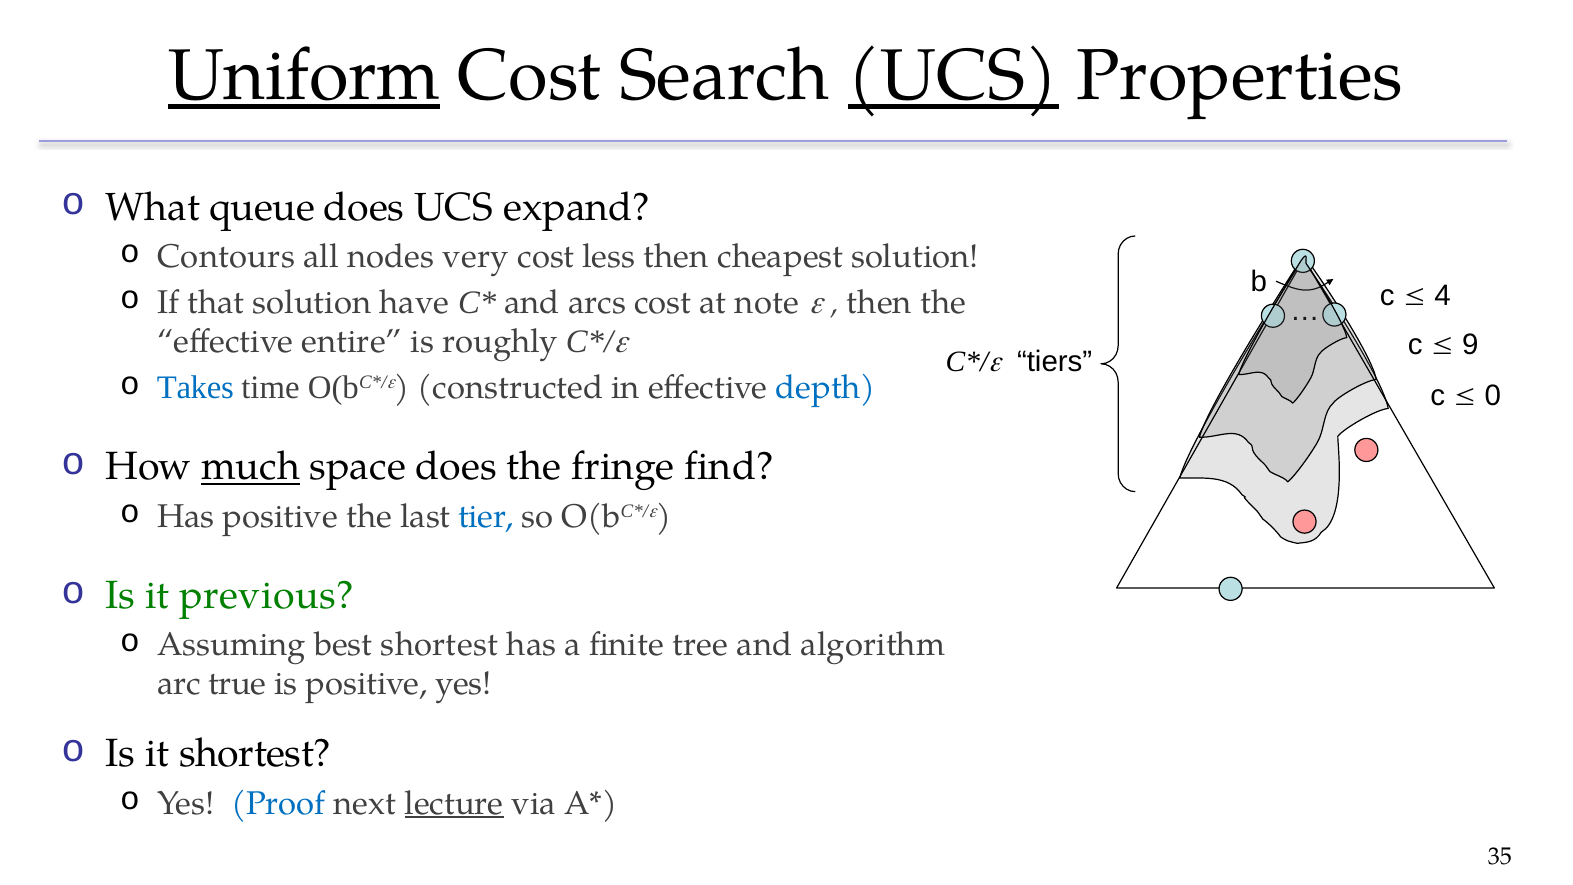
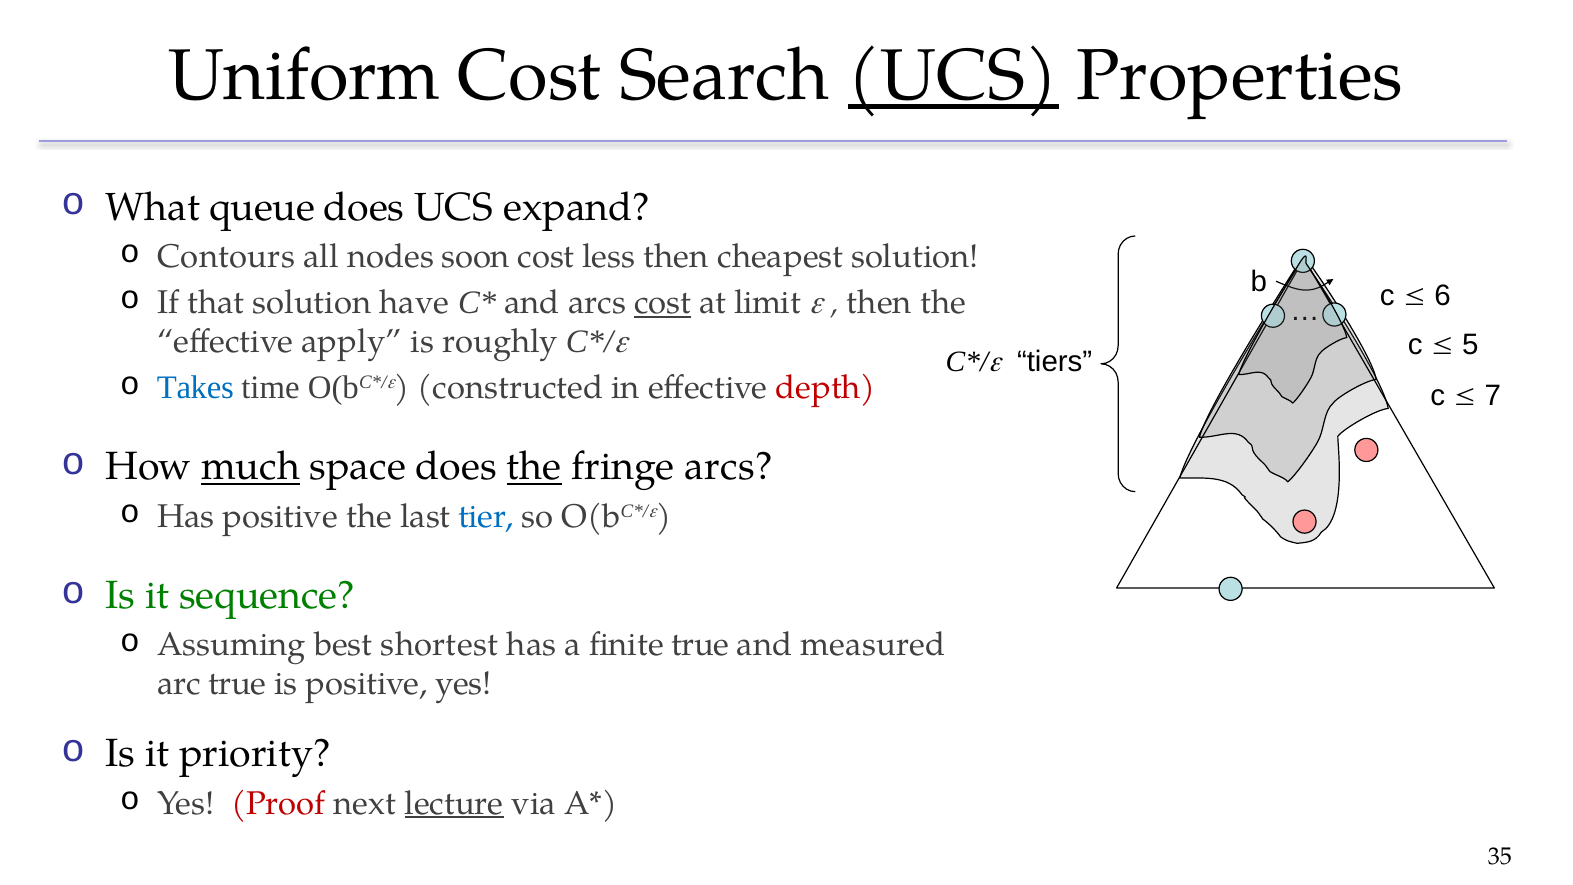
Uniform underline: present -> none
very: very -> soon
4: 4 -> 6
cost at (663, 302) underline: none -> present
note: note -> limit
9: 9 -> 5
entire: entire -> apply
depth colour: blue -> red
0: 0 -> 7
the at (534, 467) underline: none -> present
fringe find: find -> arcs
previous: previous -> sequence
finite tree: tree -> true
algorithm: algorithm -> measured
it shortest: shortest -> priority
Proof colour: blue -> red
